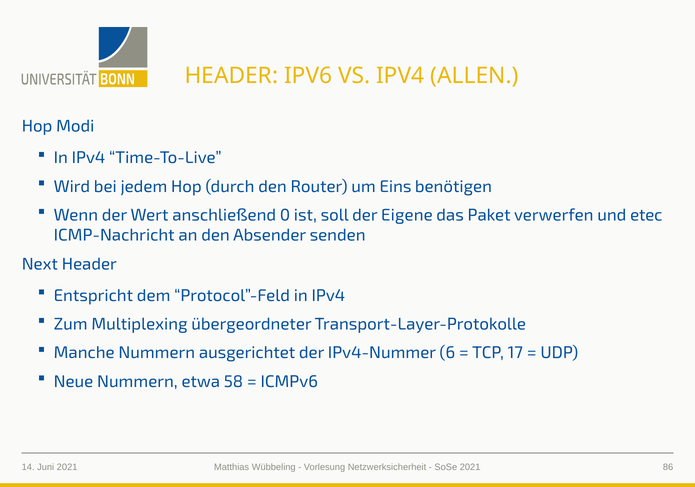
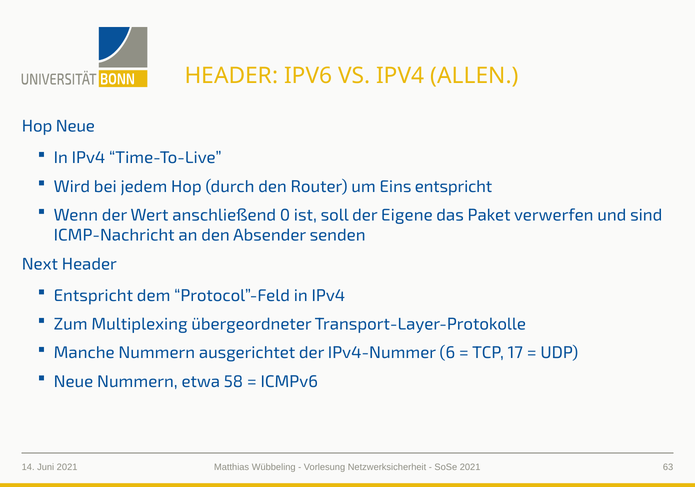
Hop Modi: Modi -> Neue
Eins benötigen: benötigen -> entspricht
etec: etec -> sind
86: 86 -> 63
